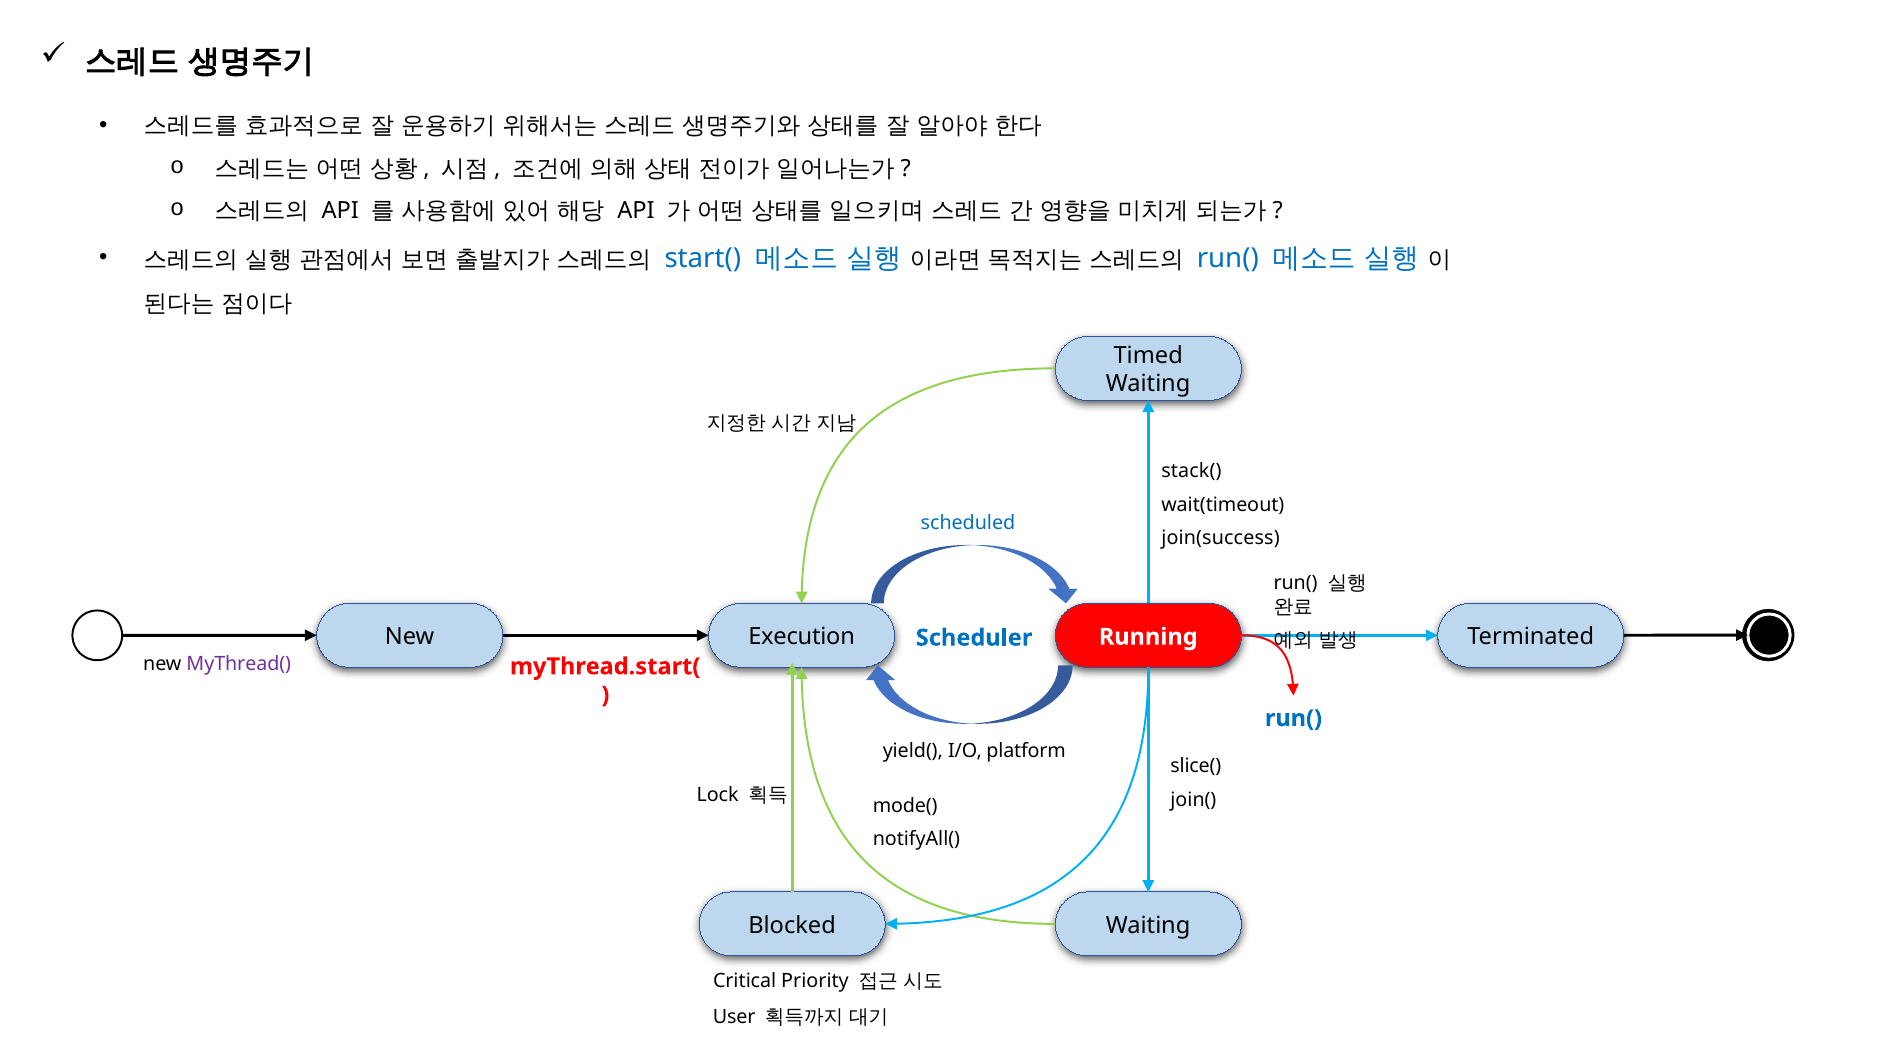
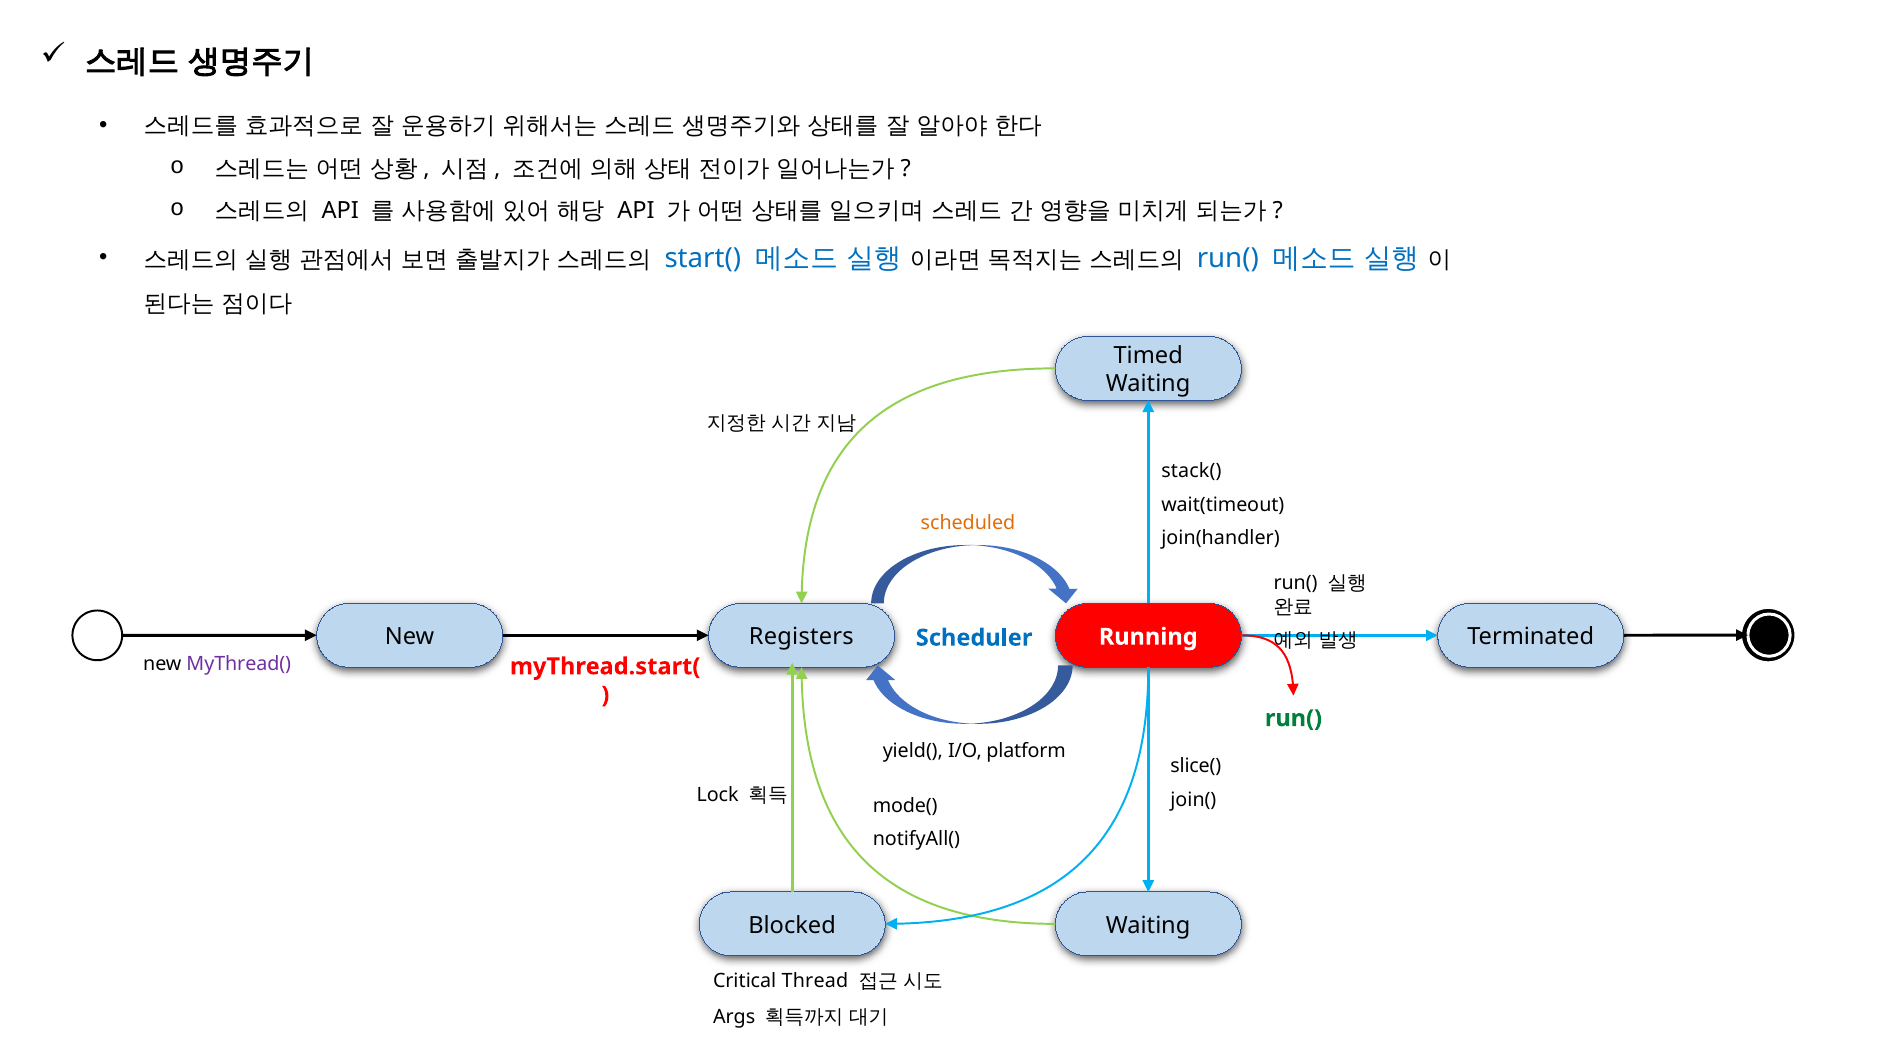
scheduled colour: blue -> orange
join(success: join(success -> join(handler
Execution: Execution -> Registers
run( at (1293, 719) colour: blue -> green
Priority: Priority -> Thread
User: User -> Args
